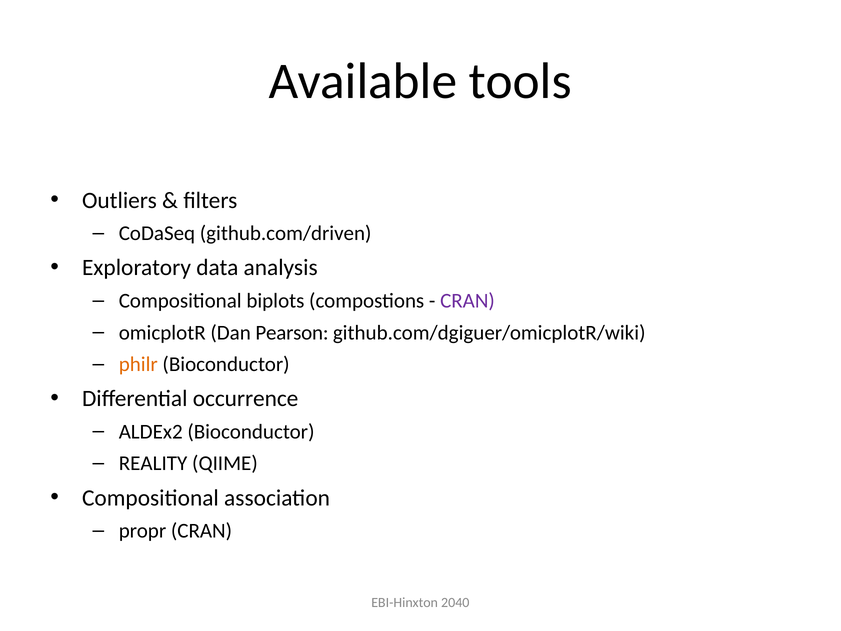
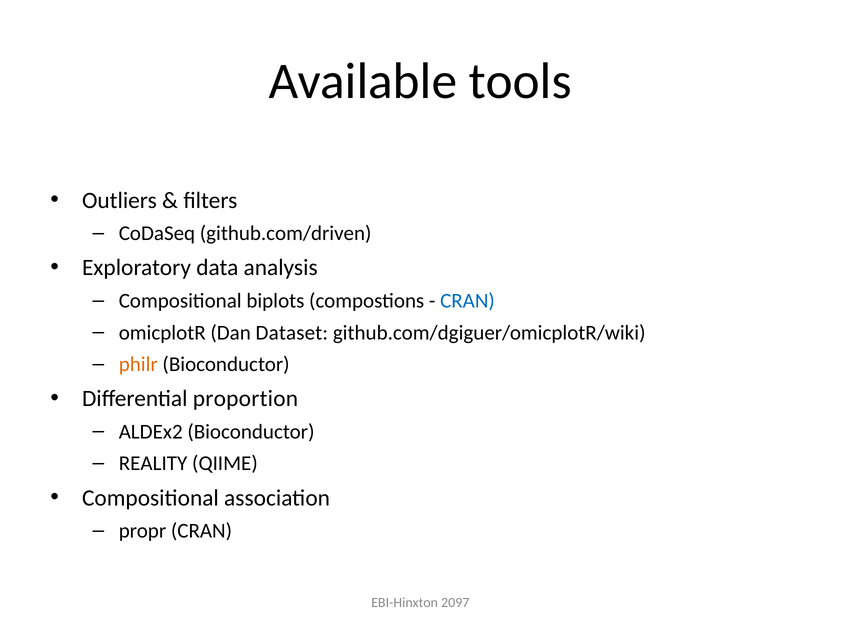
CRAN at (467, 301) colour: purple -> blue
Pearson: Pearson -> Dataset
occurrence: occurrence -> proportion
2040: 2040 -> 2097
